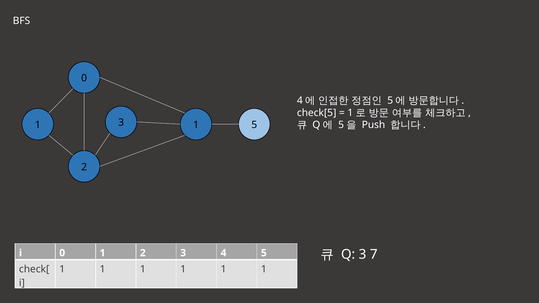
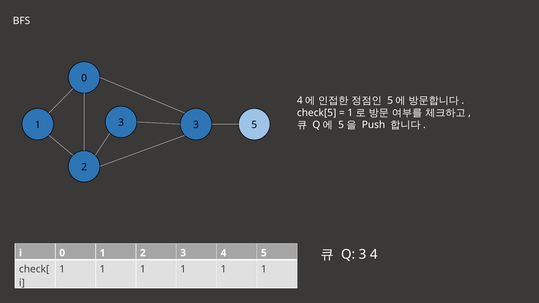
3 1: 1 -> 3
Q 3 7: 7 -> 4
